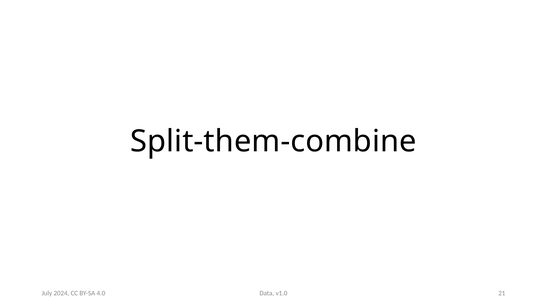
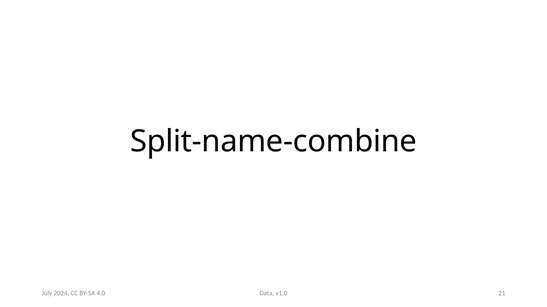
Split-them-combine: Split-them-combine -> Split-name-combine
